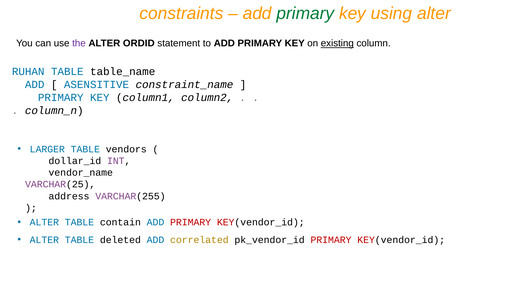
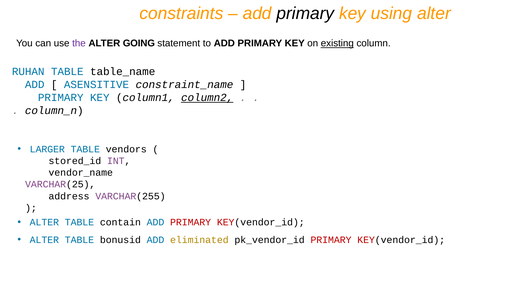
primary at (305, 14) colour: green -> black
ORDID: ORDID -> GOING
column2 underline: none -> present
dollar_id: dollar_id -> stored_id
deleted: deleted -> bonusid
correlated: correlated -> eliminated
